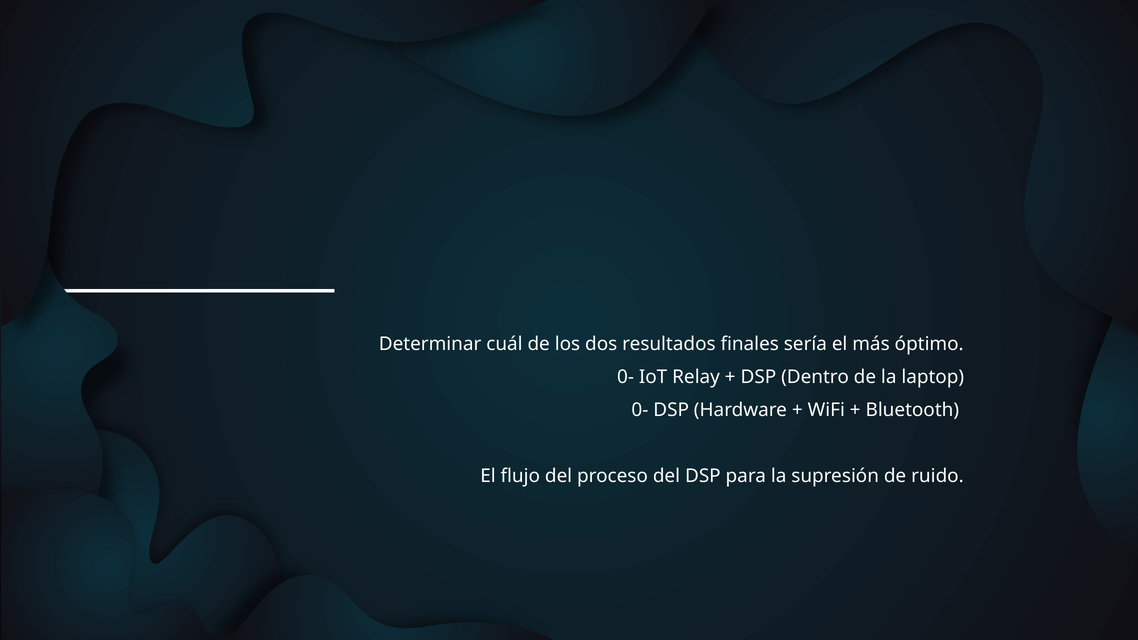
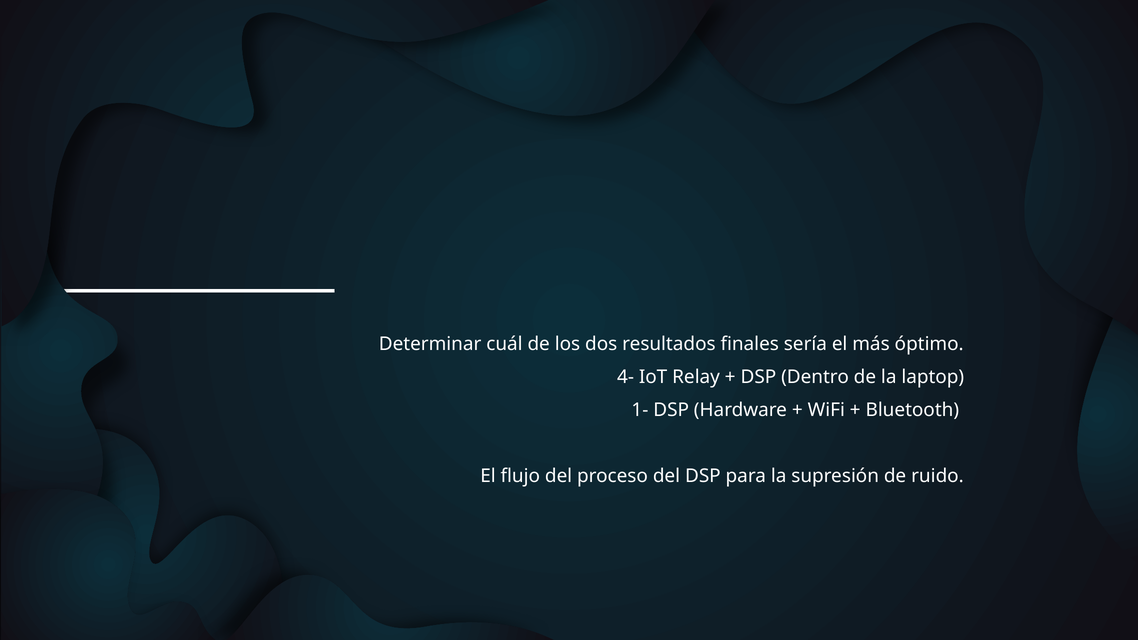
0- at (626, 377): 0- -> 4-
0- at (640, 410): 0- -> 1-
